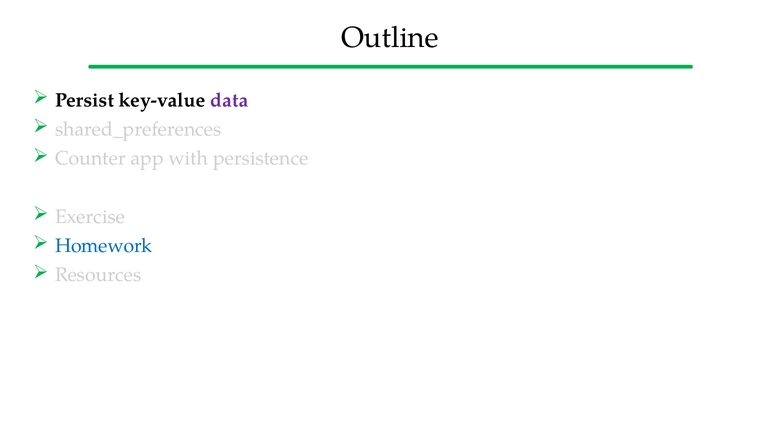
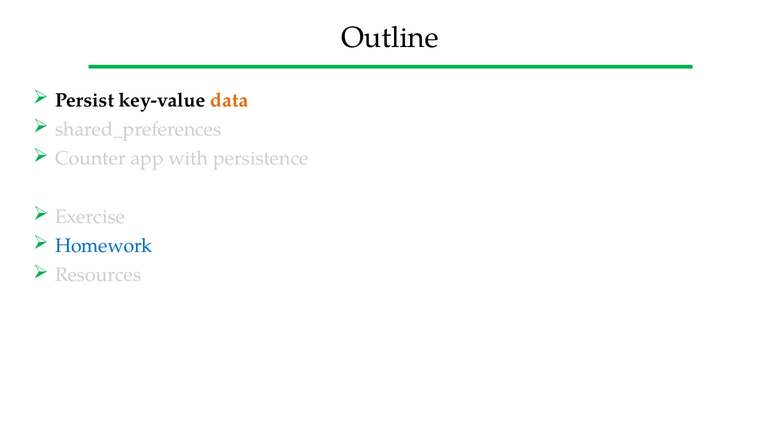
data colour: purple -> orange
